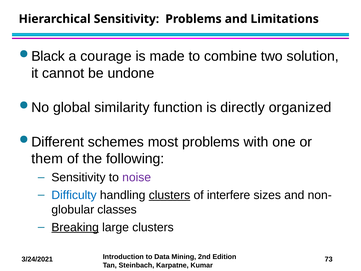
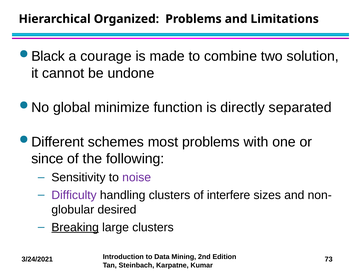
Hierarchical Sensitivity: Sensitivity -> Organized
similarity: similarity -> minimize
organized: organized -> separated
them: them -> since
Difficulty colour: blue -> purple
clusters at (170, 195) underline: present -> none
classes: classes -> desired
